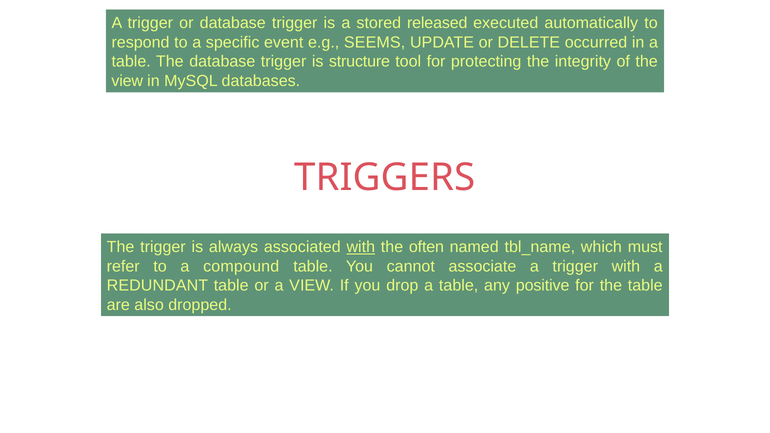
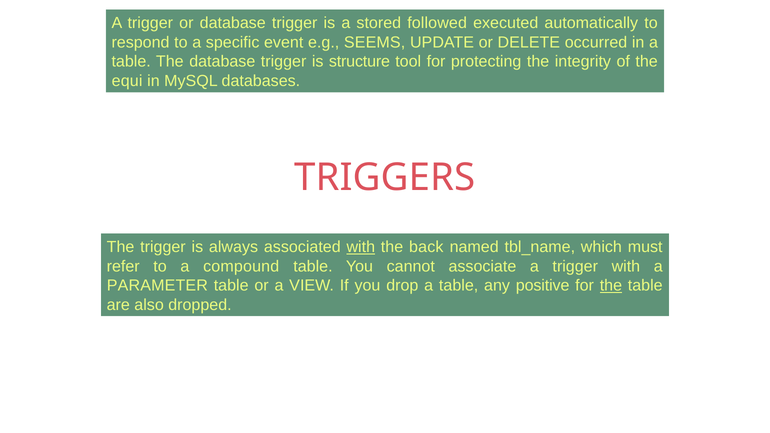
released: released -> followed
view at (127, 81): view -> equi
often: often -> back
REDUNDANT: REDUNDANT -> PARAMETER
the at (611, 286) underline: none -> present
